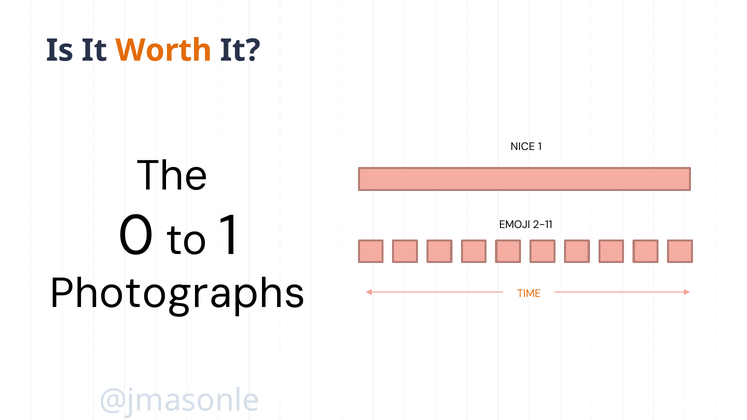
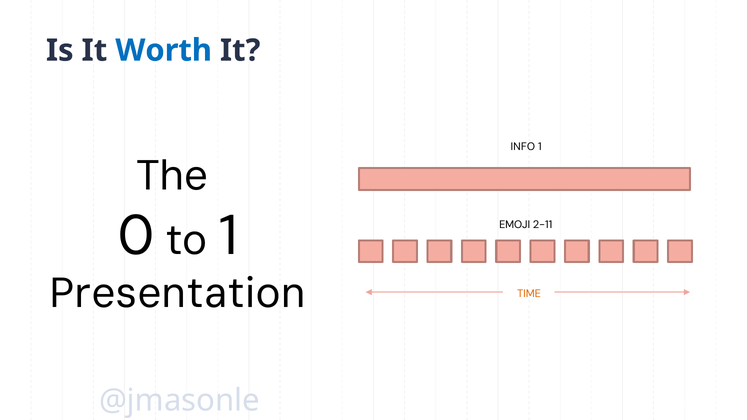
Worth colour: orange -> blue
NICE: NICE -> INFO
Photographs: Photographs -> Presentation
